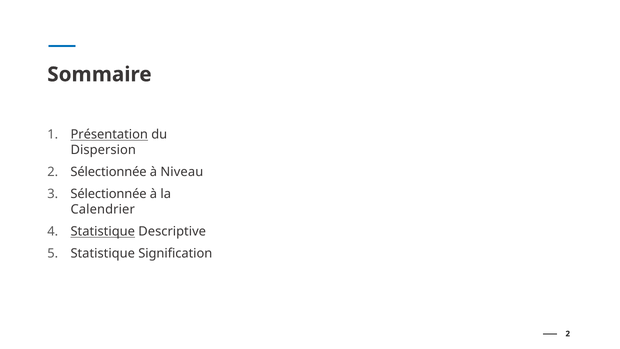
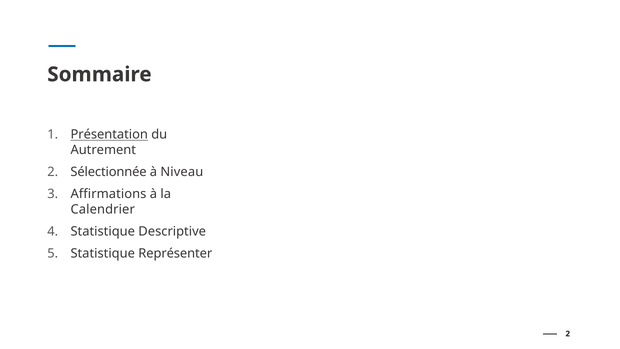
Dispersion: Dispersion -> Autrement
Sélectionnée at (109, 194): Sélectionnée -> Affirmations
Statistique at (103, 232) underline: present -> none
Signification: Signification -> Représenter
